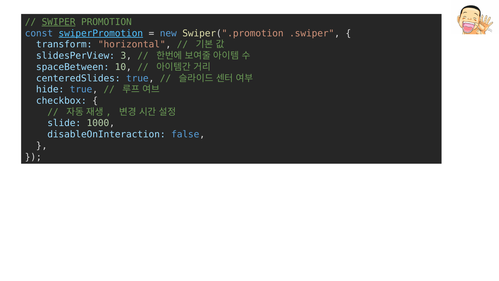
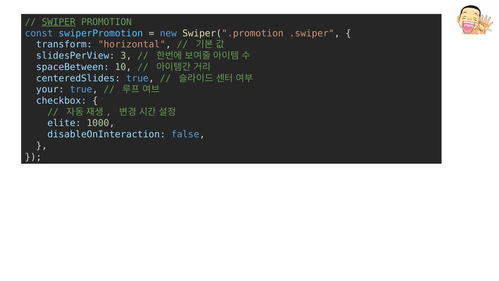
swiperPromotion underline: present -> none
hide: hide -> your
slide: slide -> elite
